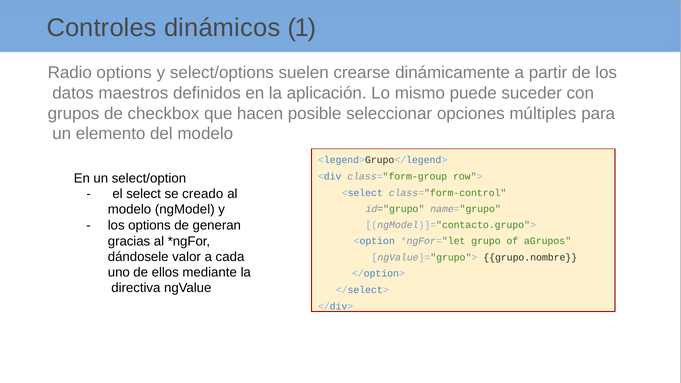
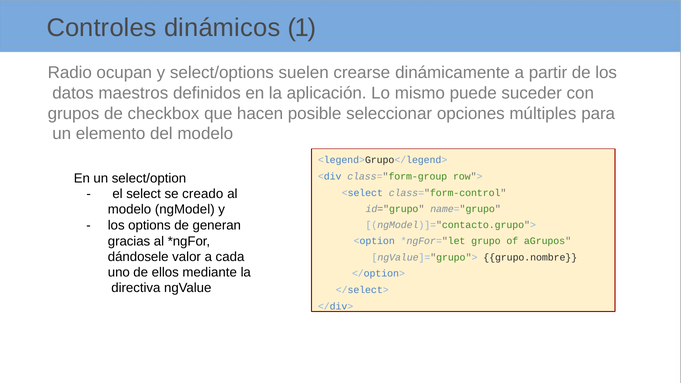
Radio options: options -> ocupan
